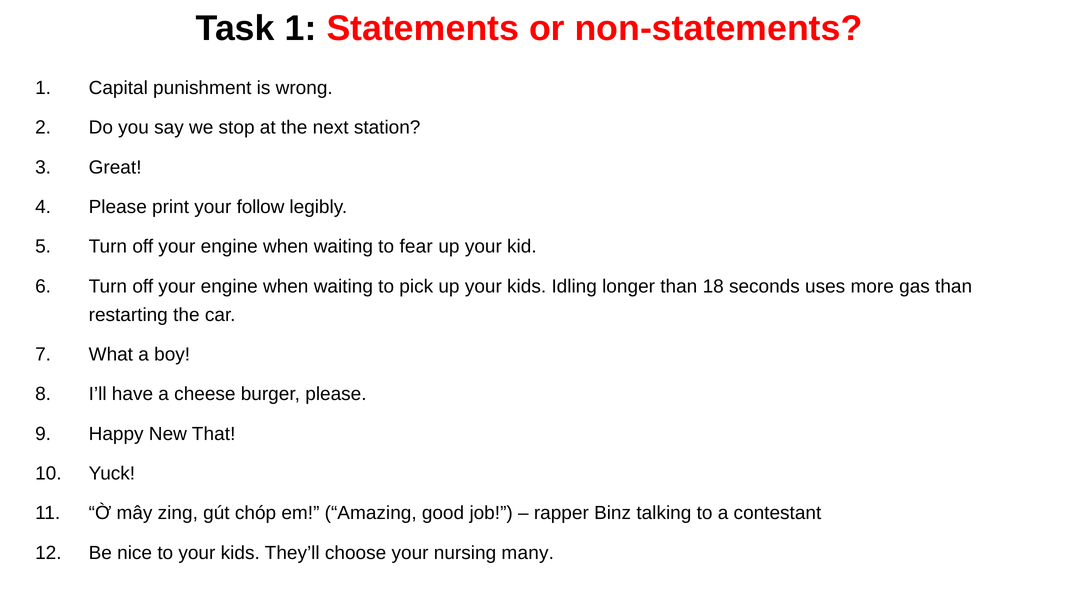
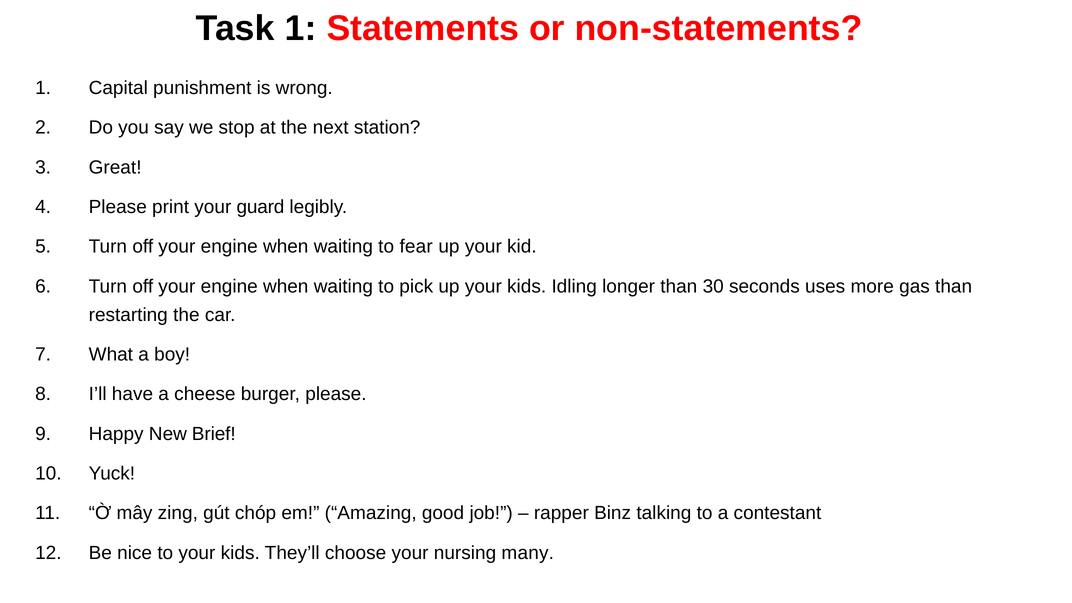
follow: follow -> guard
18: 18 -> 30
That: That -> Brief
